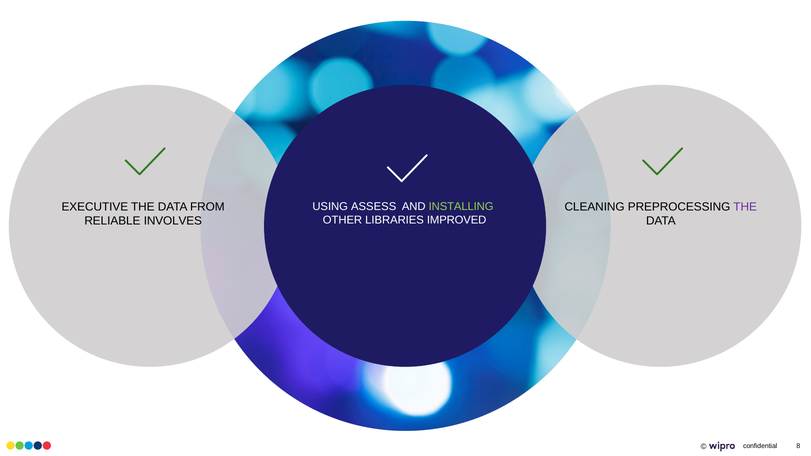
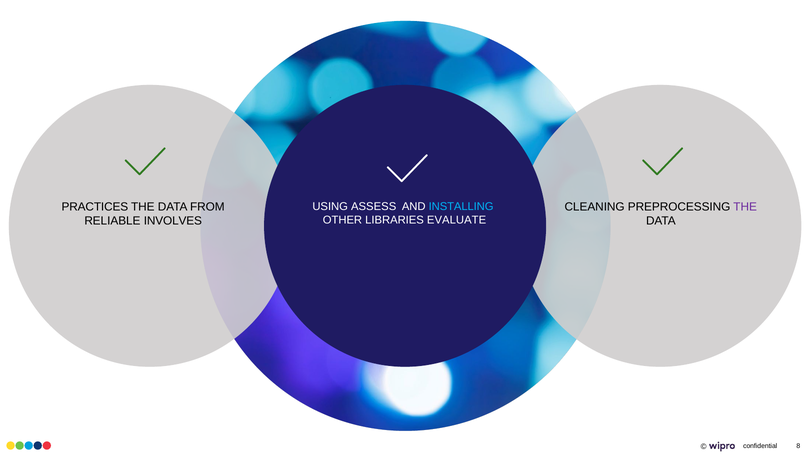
INSTALLING colour: light green -> light blue
EXECUTIVE: EXECUTIVE -> PRACTICES
IMPROVED: IMPROVED -> EVALUATE
